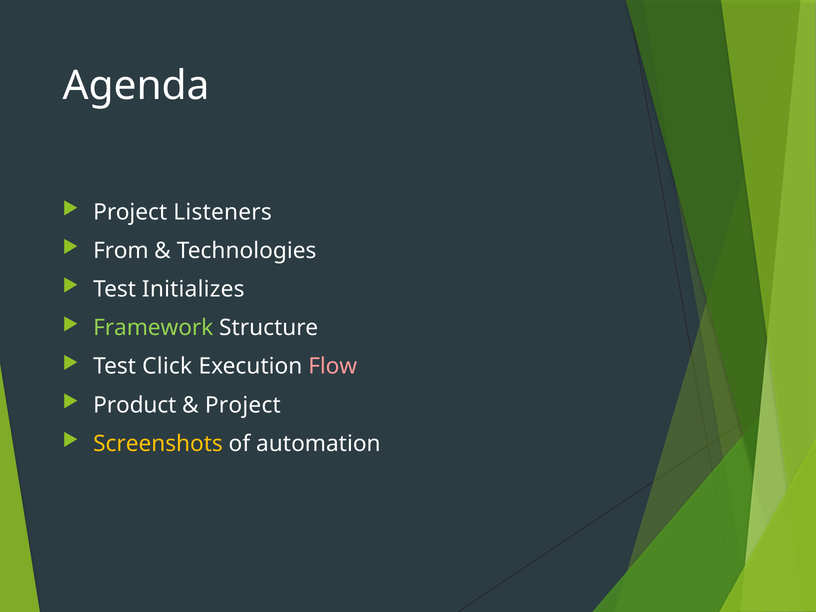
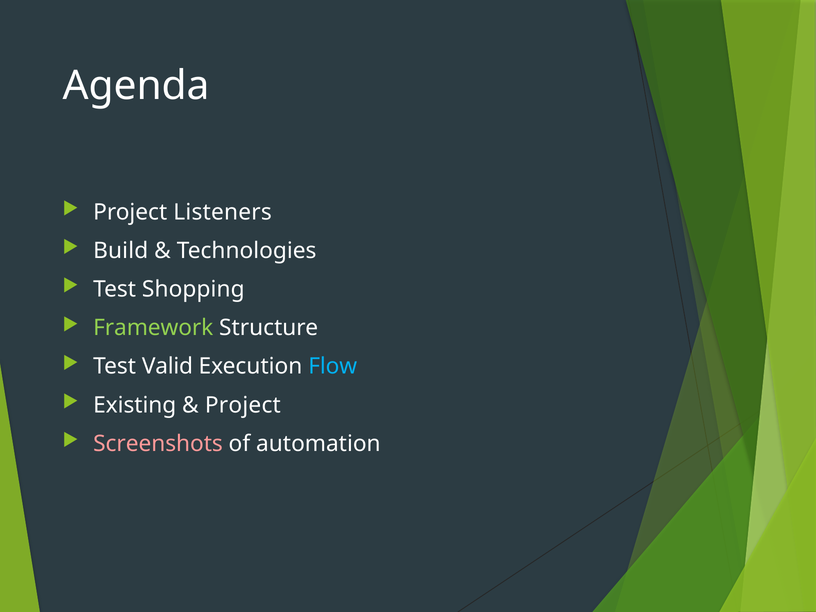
From: From -> Build
Initializes: Initializes -> Shopping
Click: Click -> Valid
Flow colour: pink -> light blue
Product: Product -> Existing
Screenshots colour: yellow -> pink
